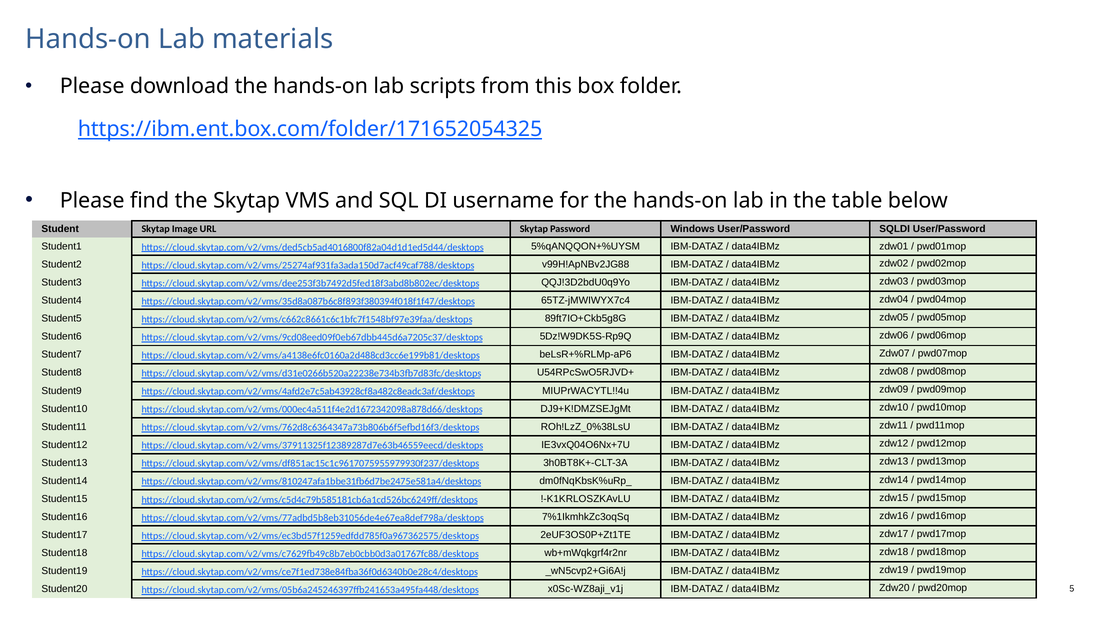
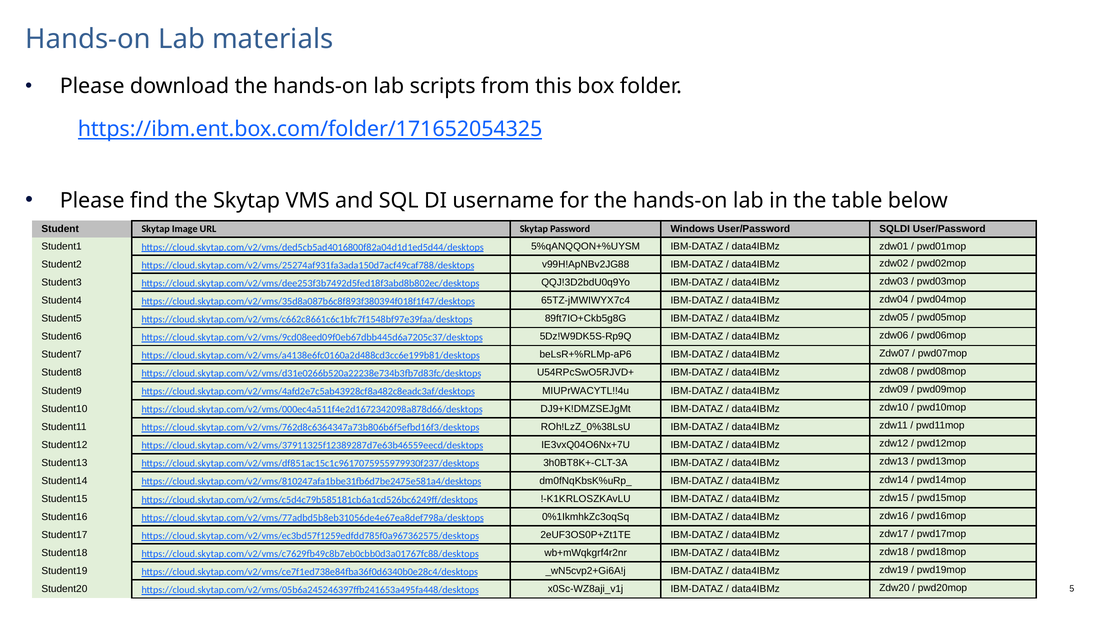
7%1IkmhkZc3oqSq: 7%1IkmhkZc3oqSq -> 0%1IkmhkZc3oqSq
